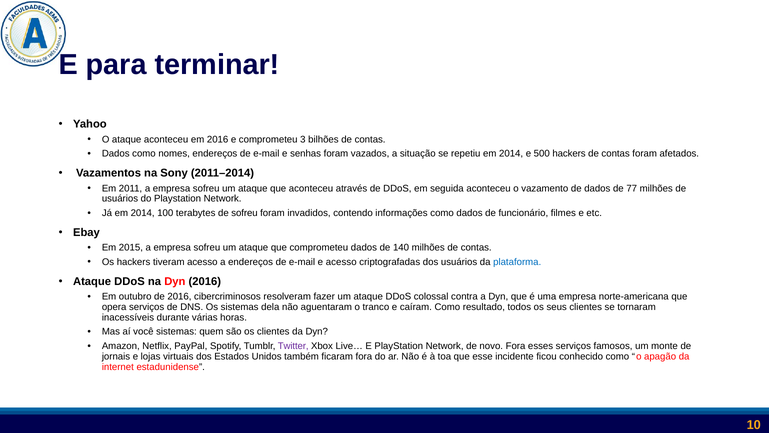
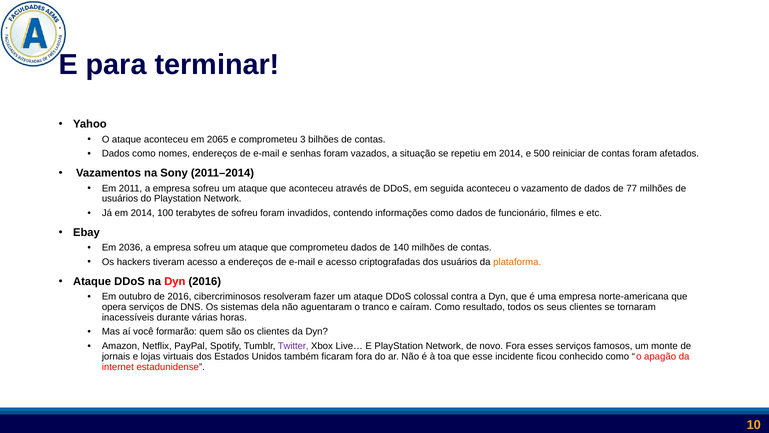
em 2016: 2016 -> 2065
500 hackers: hackers -> reiniciar
2015: 2015 -> 2036
plataforma colour: blue -> orange
você sistemas: sistemas -> formarão
